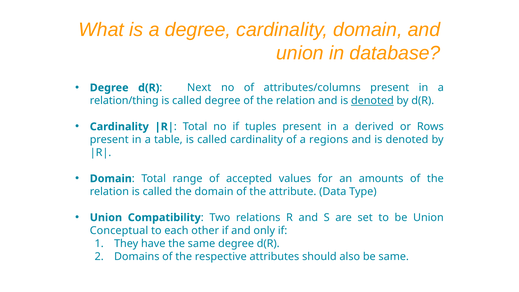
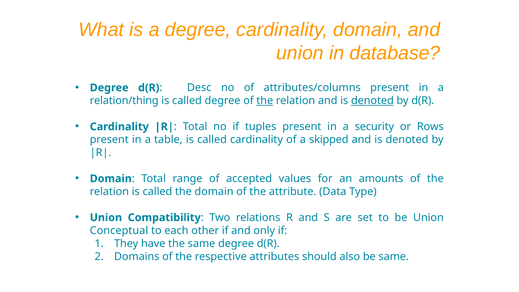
Next: Next -> Desc
the at (265, 101) underline: none -> present
derived: derived -> security
regions: regions -> skipped
